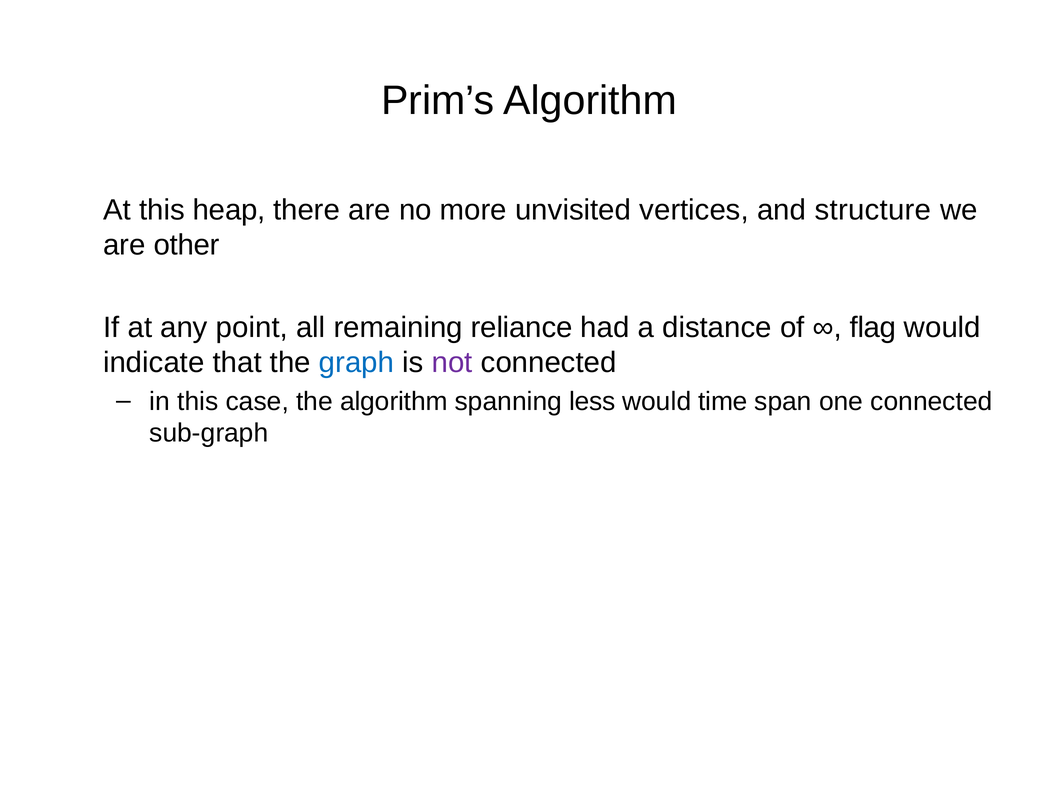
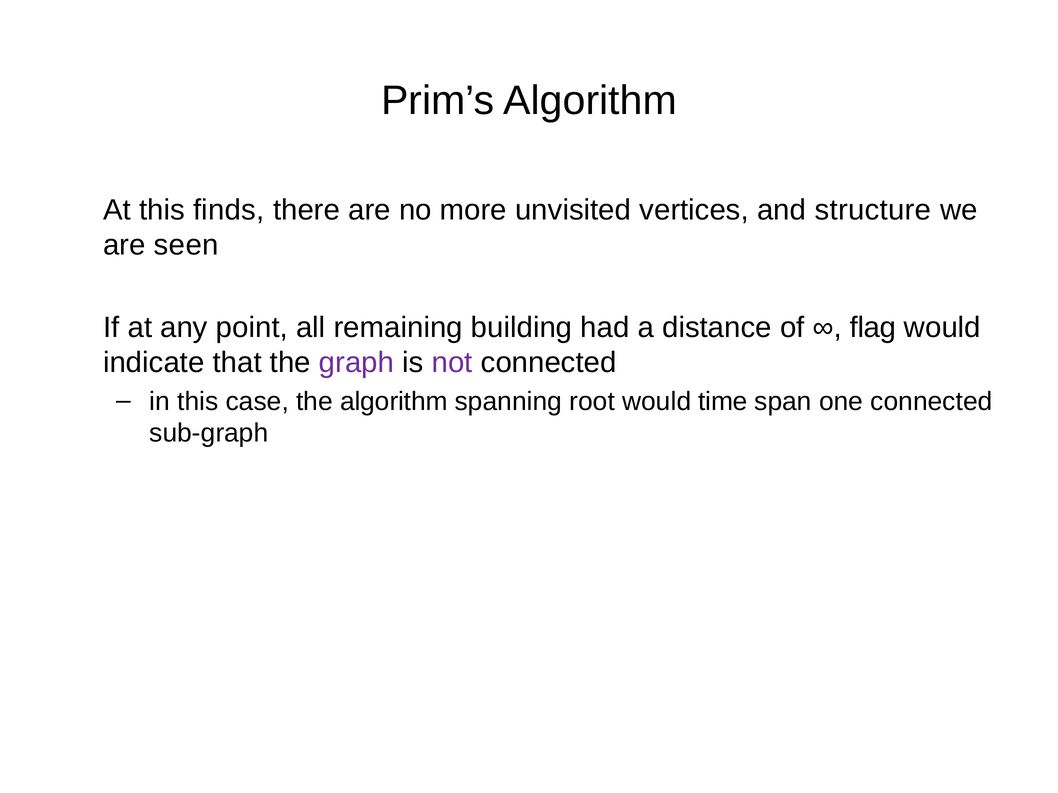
heap: heap -> finds
other: other -> seen
reliance: reliance -> building
graph colour: blue -> purple
less: less -> root
